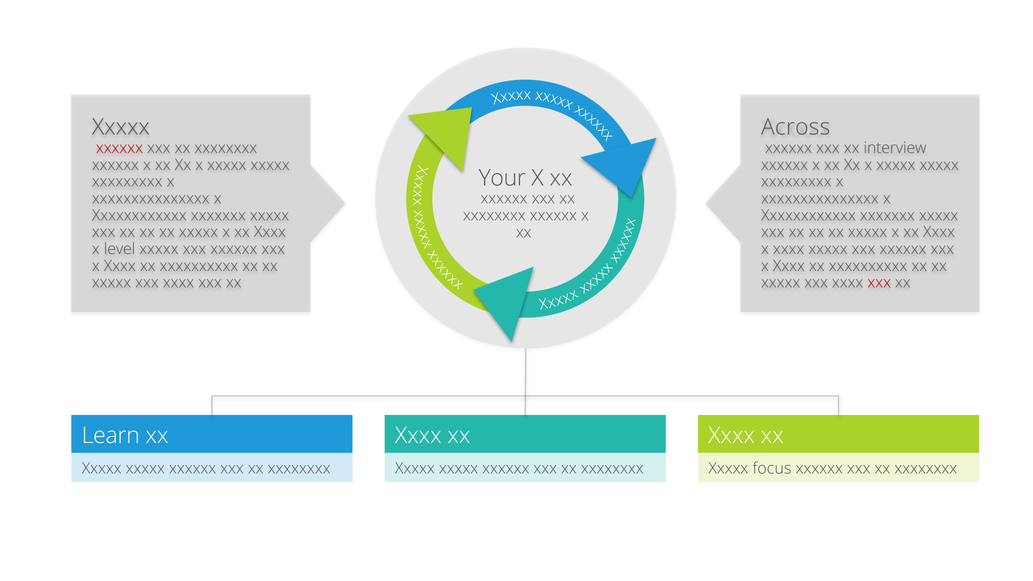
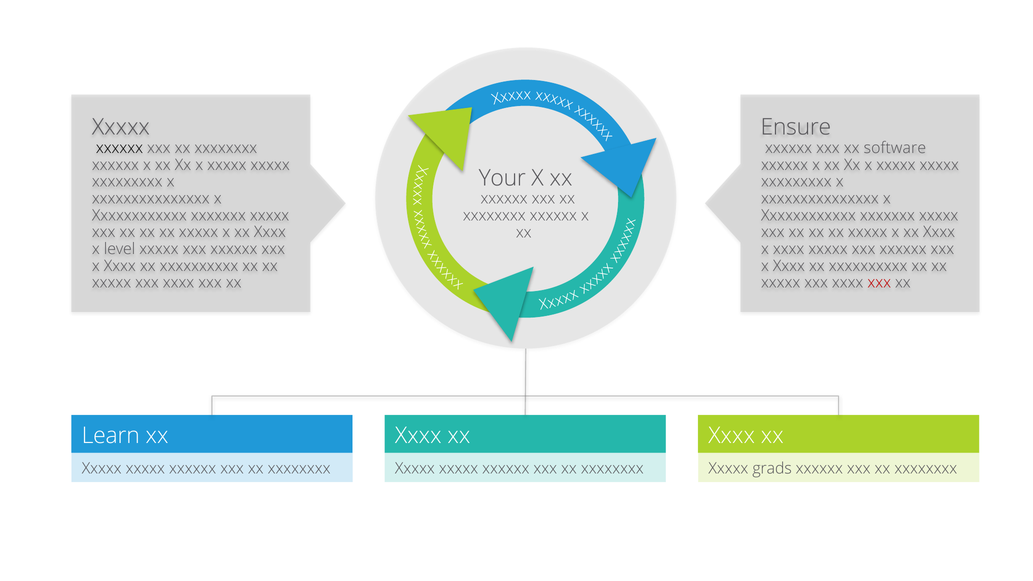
Across: Across -> Ensure
xxxxxx at (119, 148) colour: red -> black
interview: interview -> software
focus: focus -> grads
